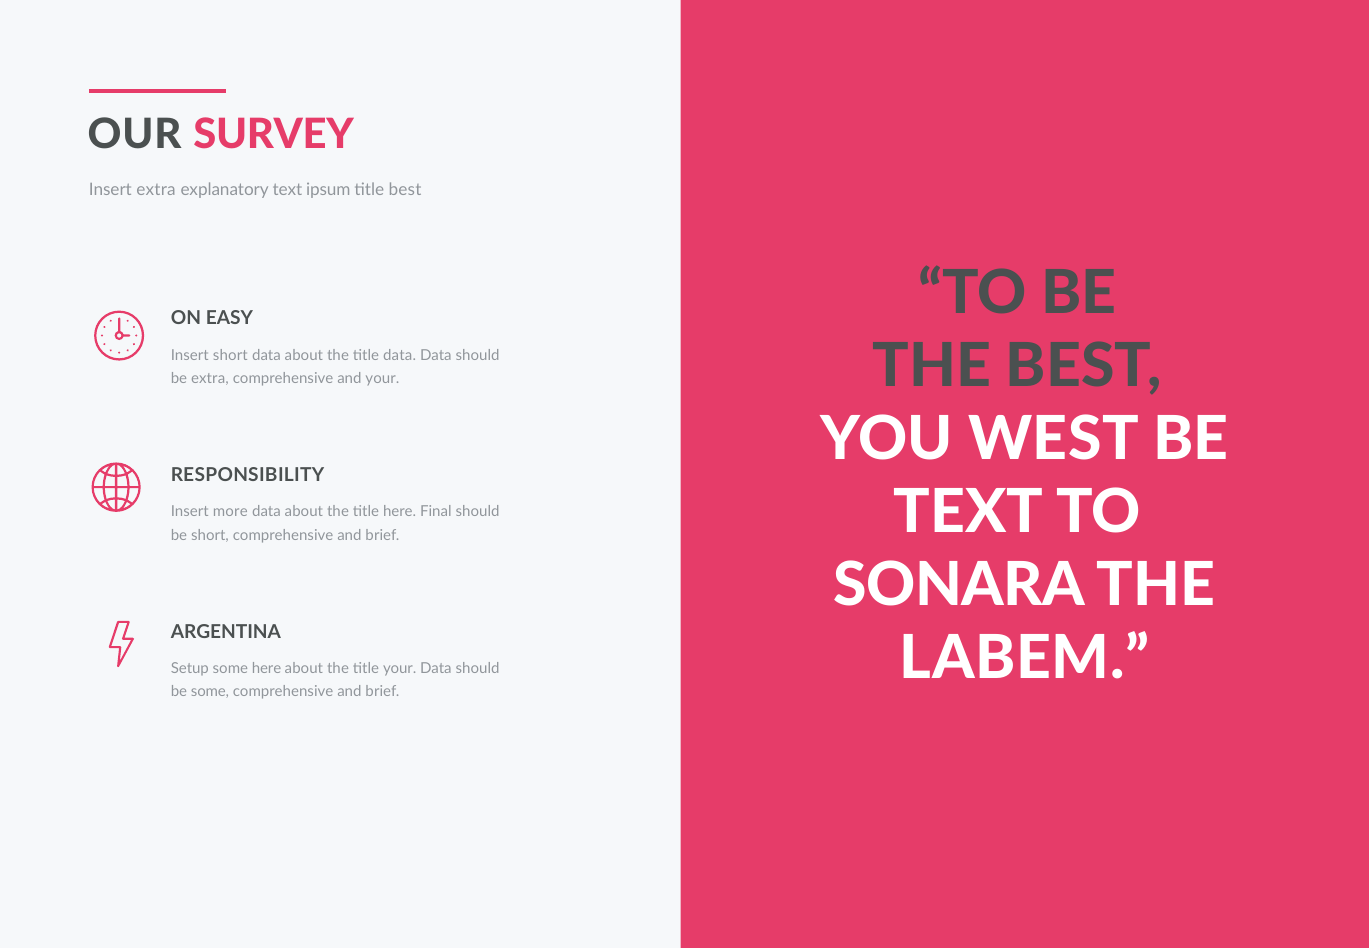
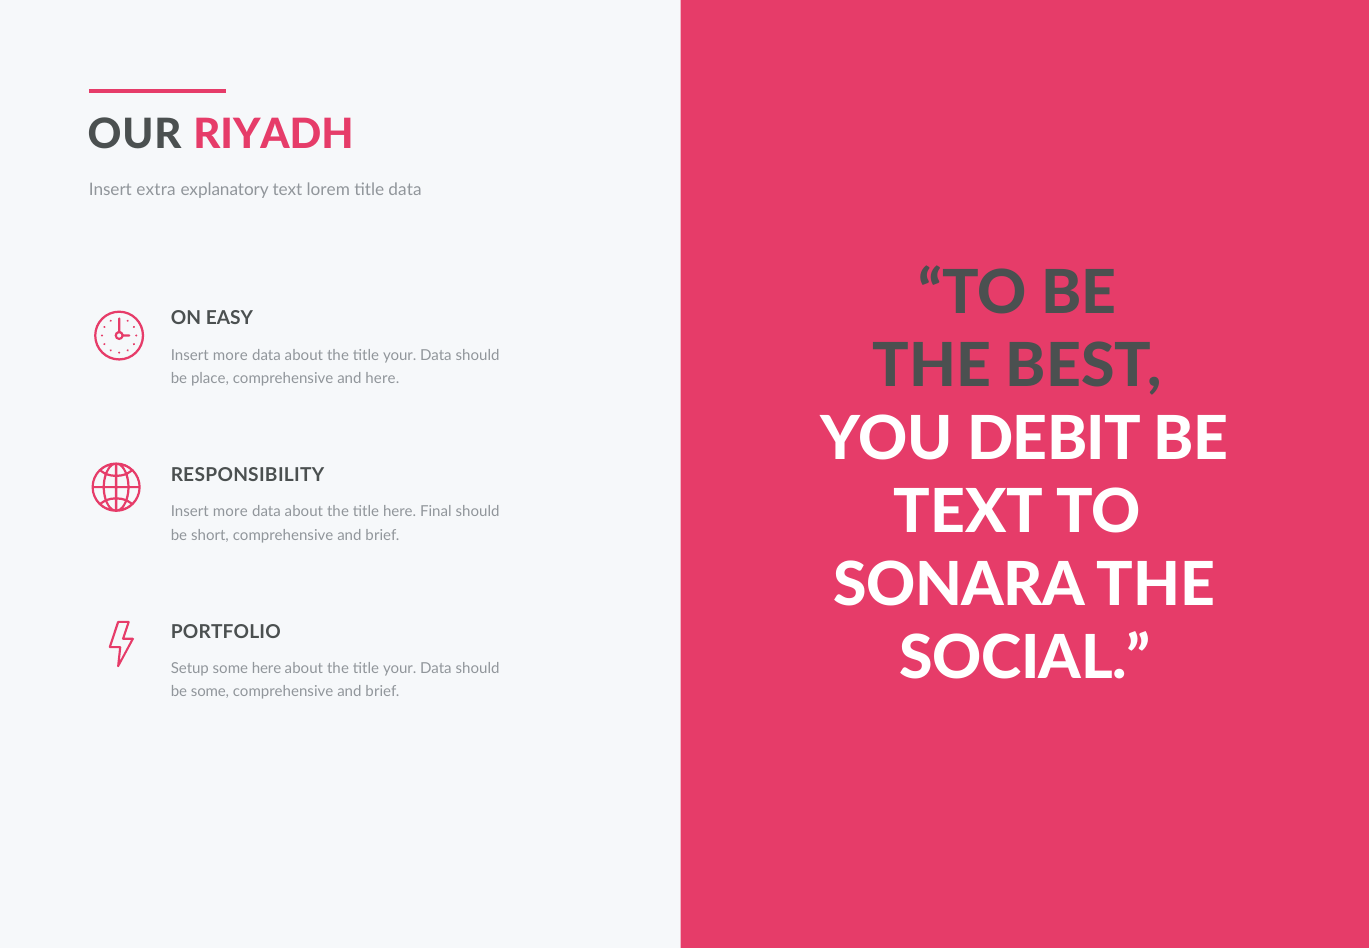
SURVEY: SURVEY -> RIYADH
ipsum: ipsum -> lorem
title best: best -> data
short at (230, 355): short -> more
data at (400, 355): data -> your
be extra: extra -> place
and your: your -> here
WEST: WEST -> DEBIT
ARGENTINA: ARGENTINA -> PORTFOLIO
LABEM: LABEM -> SOCIAL
